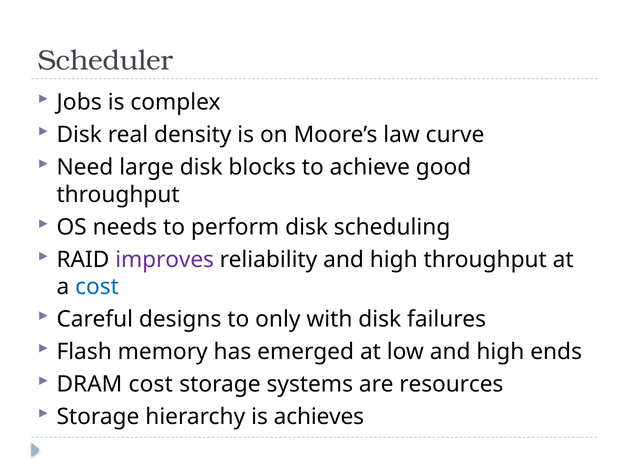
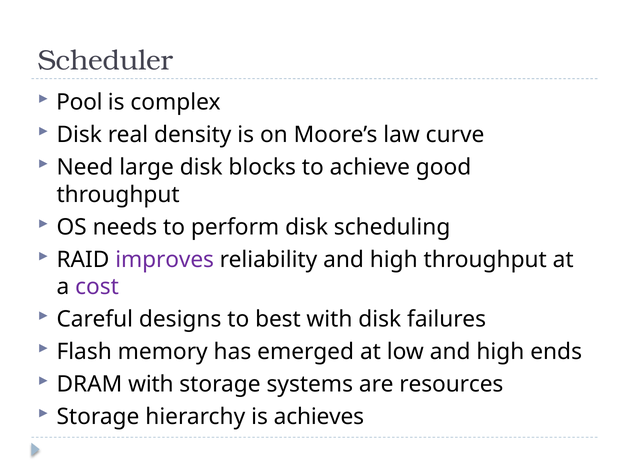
Jobs: Jobs -> Pool
cost at (97, 287) colour: blue -> purple
only: only -> best
DRAM cost: cost -> with
